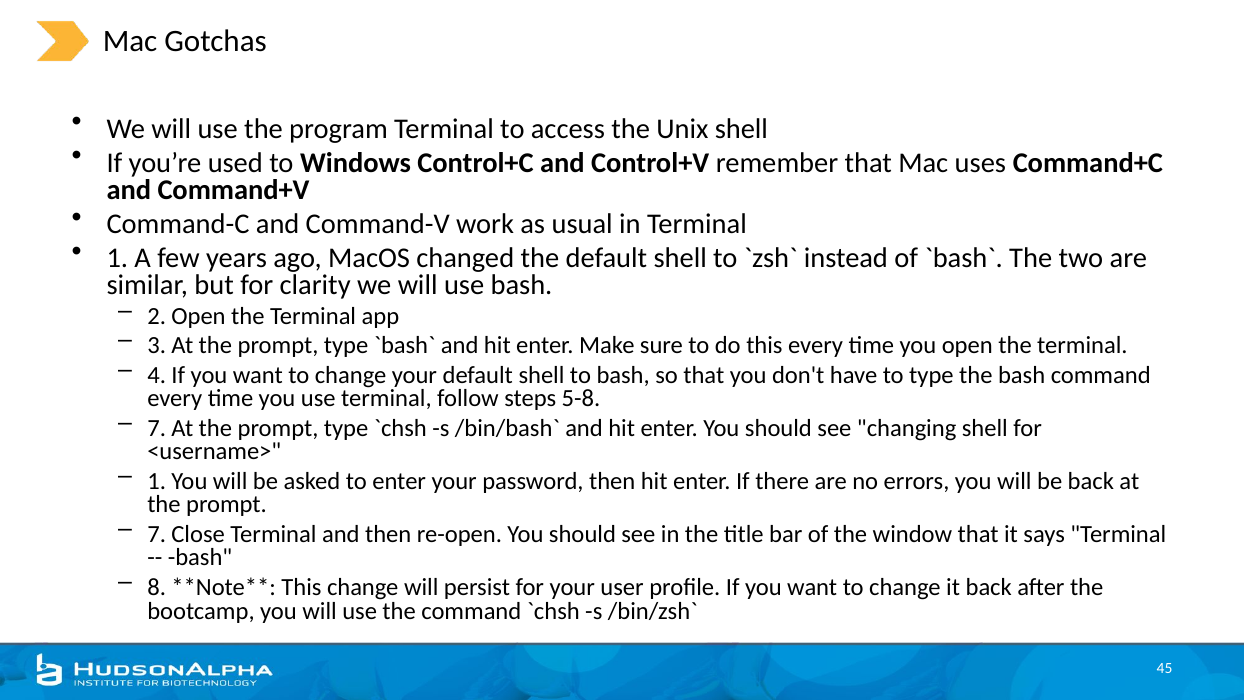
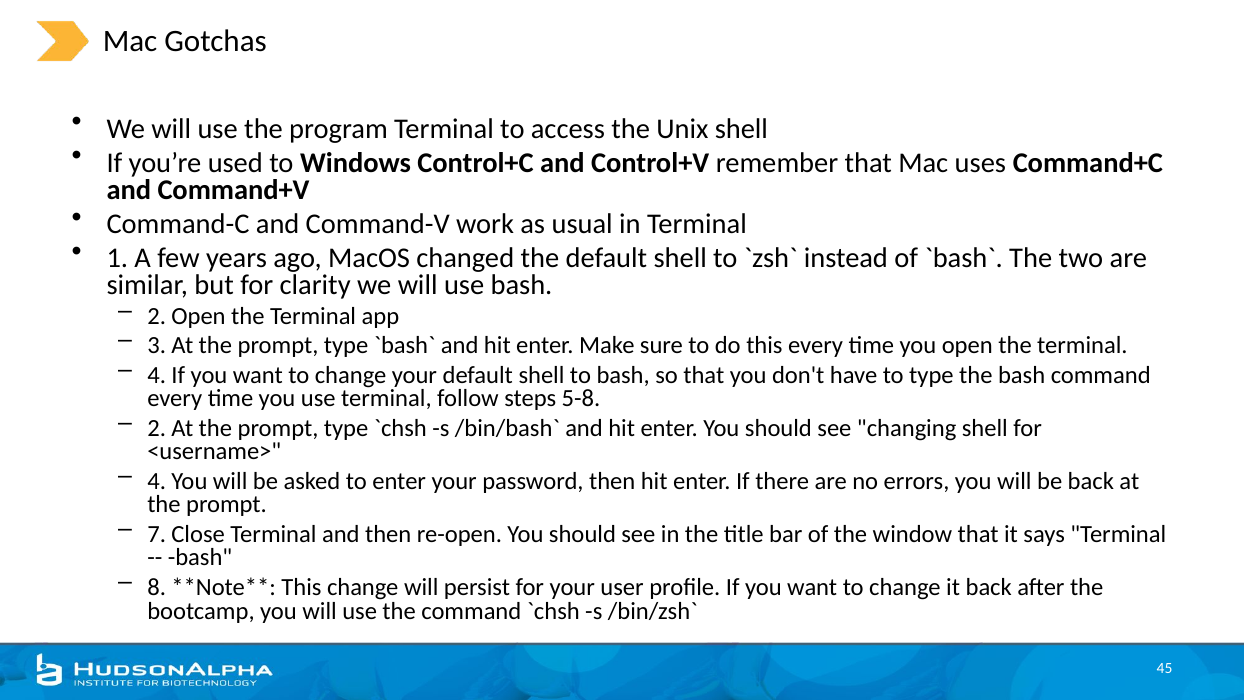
7 at (157, 428): 7 -> 2
1 at (157, 481): 1 -> 4
